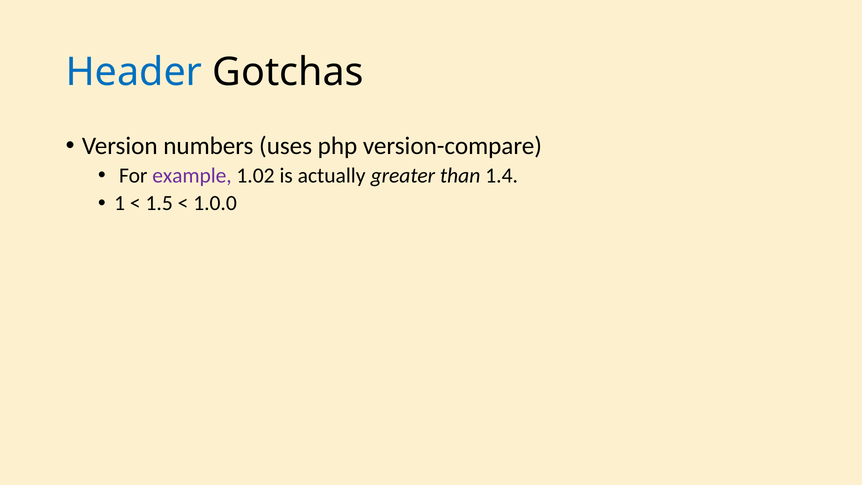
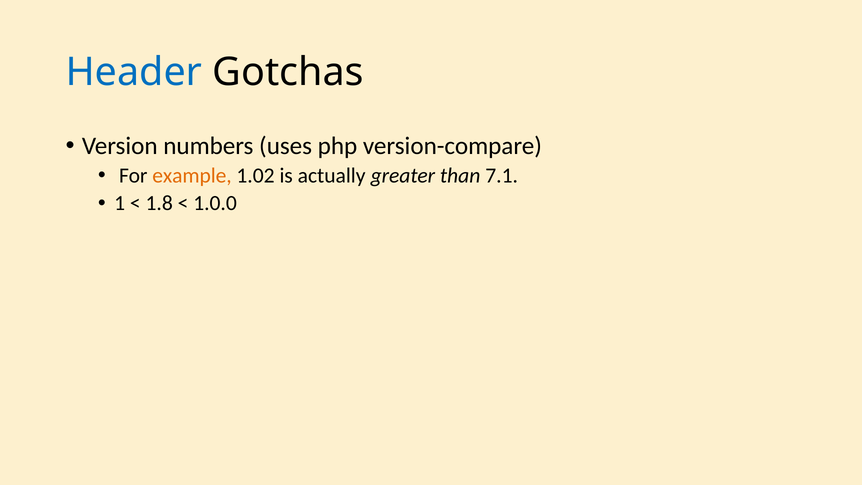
example colour: purple -> orange
1.4: 1.4 -> 7.1
1.5: 1.5 -> 1.8
